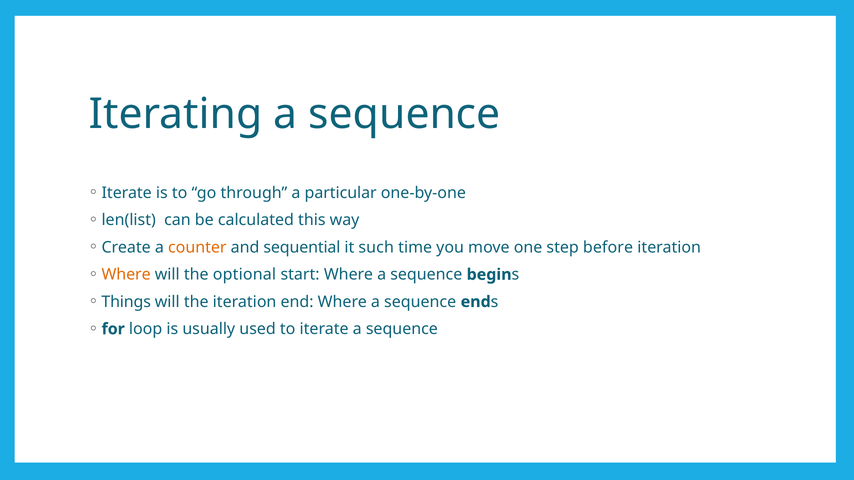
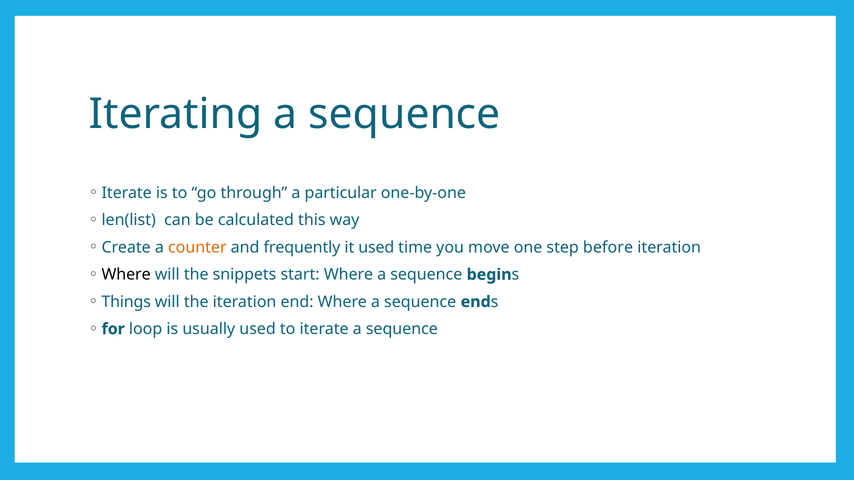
sequential: sequential -> frequently
it such: such -> used
Where at (126, 275) colour: orange -> black
optional: optional -> snippets
